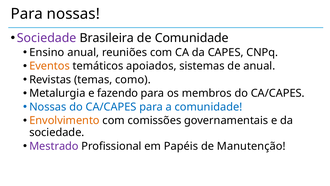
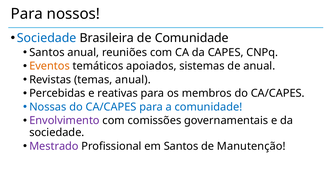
Para nossas: nossas -> nossos
Sociedade at (47, 38) colour: purple -> blue
Ensino at (47, 52): Ensino -> Santos
temas como: como -> anual
Metalurgia: Metalurgia -> Percebidas
fazendo: fazendo -> reativas
Envolvimento colour: orange -> purple
em Papéis: Papéis -> Santos
